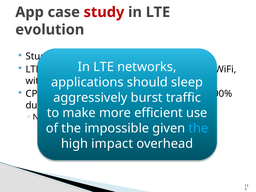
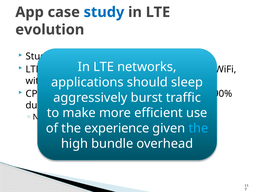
study colour: red -> blue
impossible: impossible -> experience
impact: impact -> bundle
